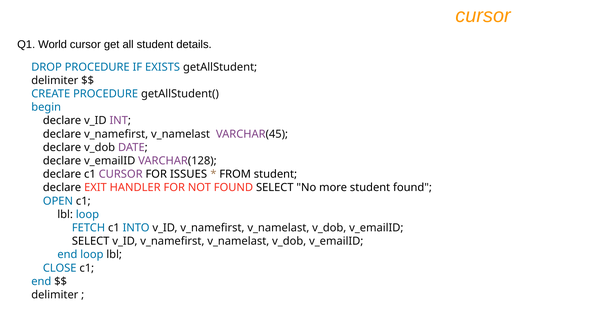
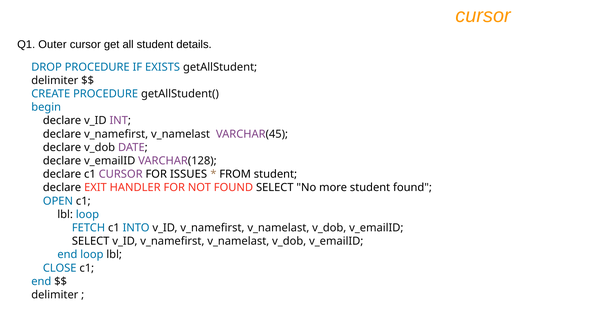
World: World -> Outer
